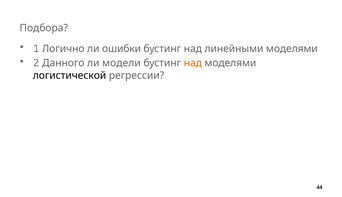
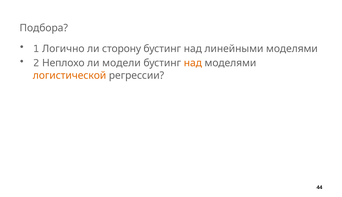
ошибки: ошибки -> сторону
Данного: Данного -> Неплохо
логистической colour: black -> orange
